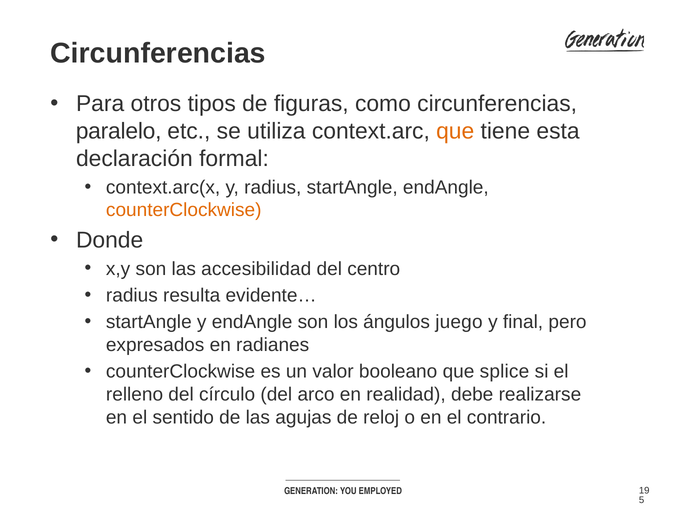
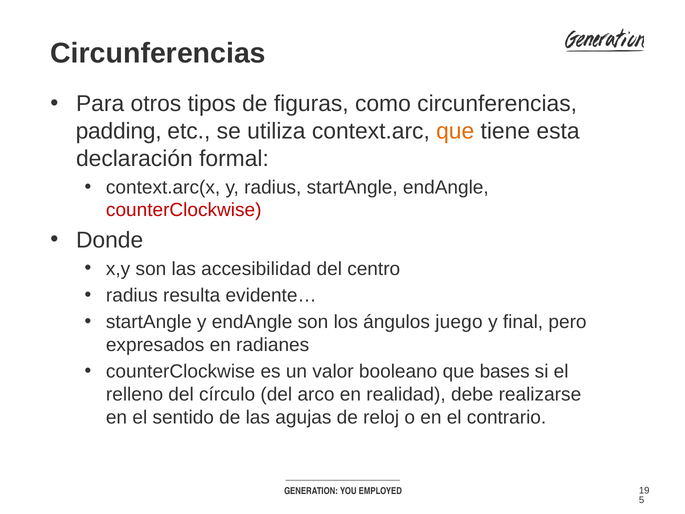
paralelo: paralelo -> padding
counterClockwise at (184, 210) colour: orange -> red
splice: splice -> bases
